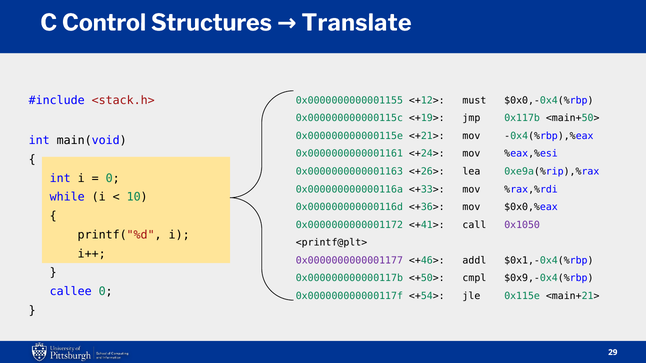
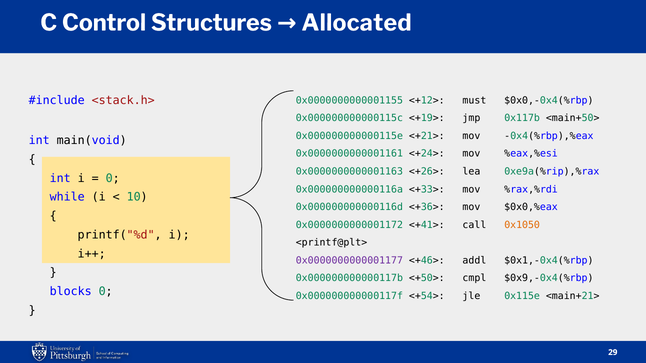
Translate: Translate -> Allocated
0x1050 colour: purple -> orange
callee: callee -> blocks
